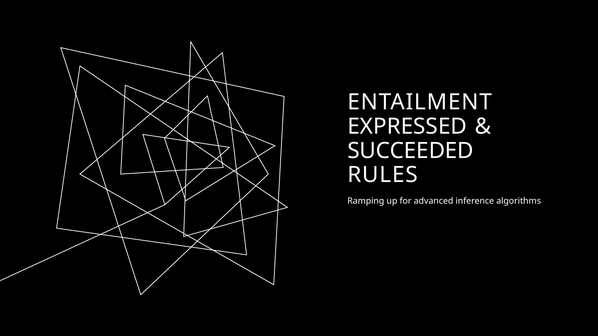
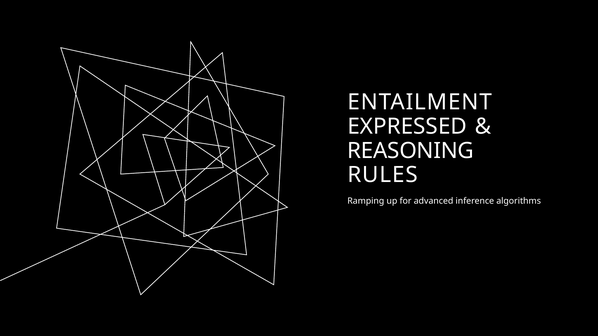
SUCCEEDED: SUCCEEDED -> REASONING
